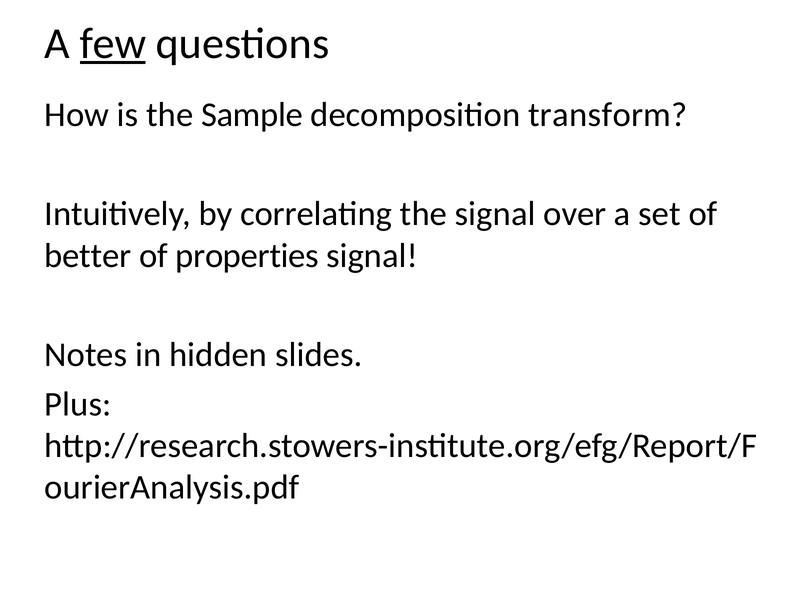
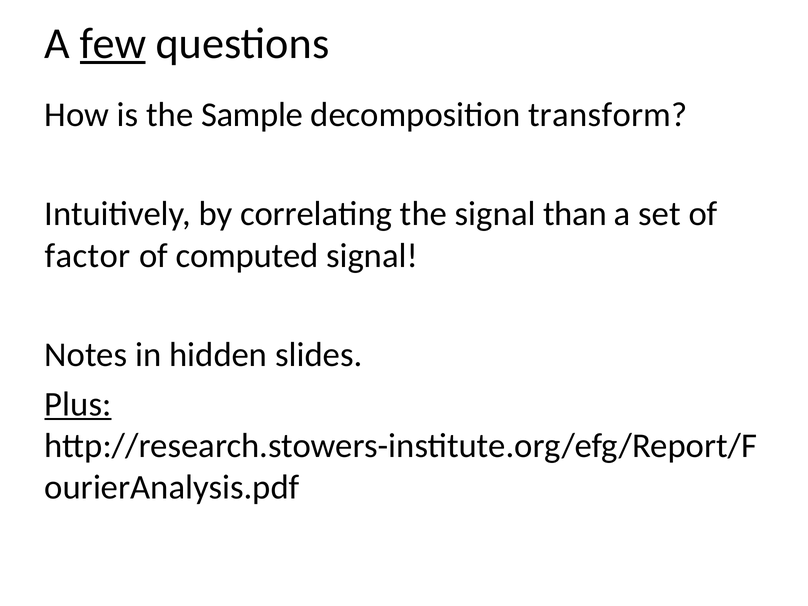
over: over -> than
better: better -> factor
properties: properties -> computed
Plus underline: none -> present
